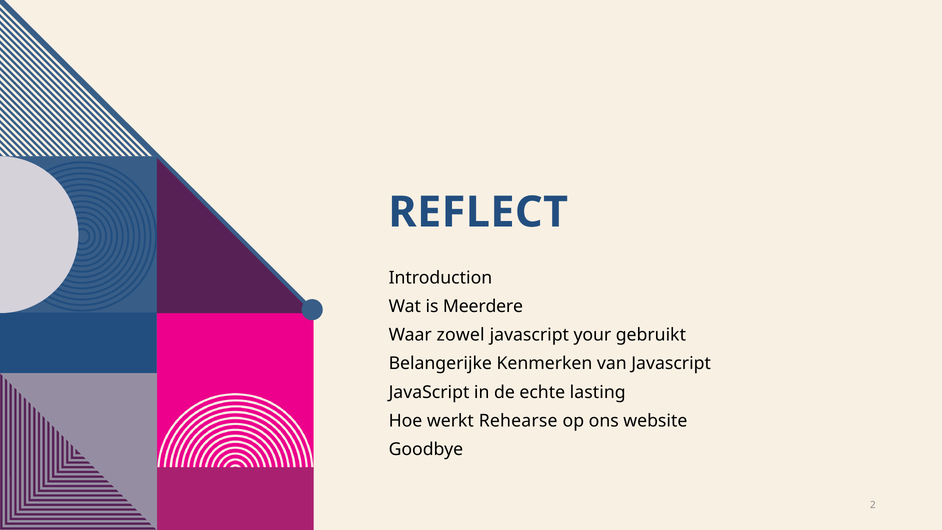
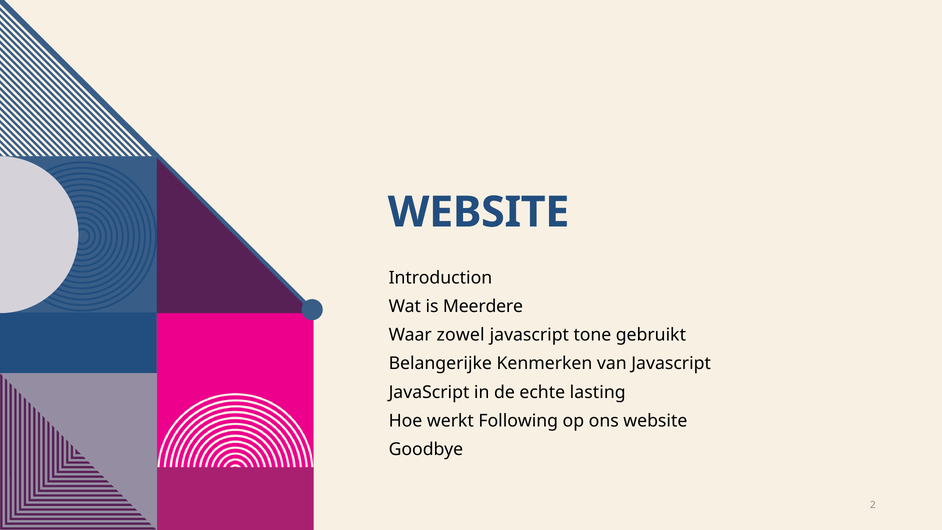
REFLECT at (478, 212): REFLECT -> WEBSITE
your: your -> tone
Rehearse: Rehearse -> Following
